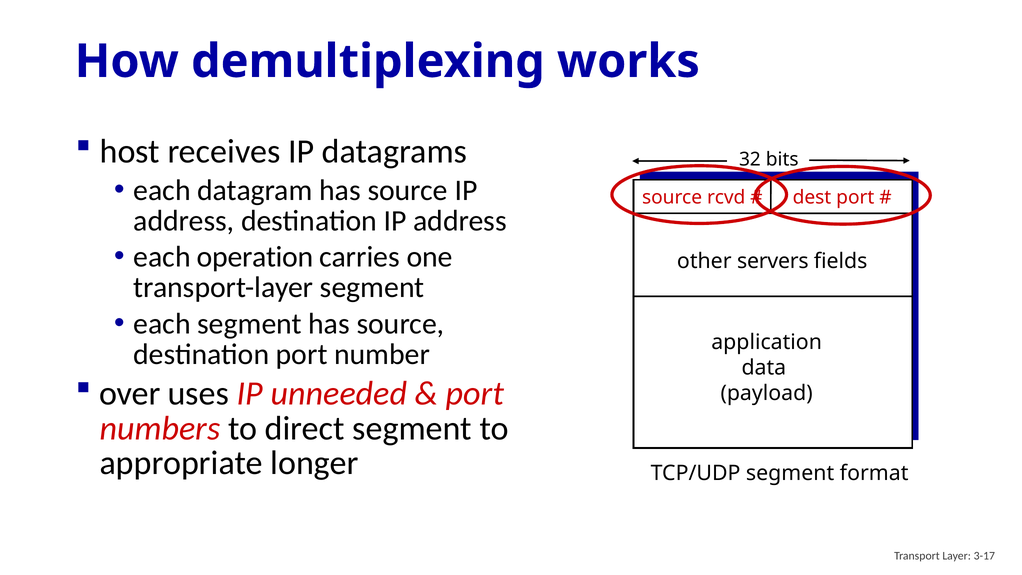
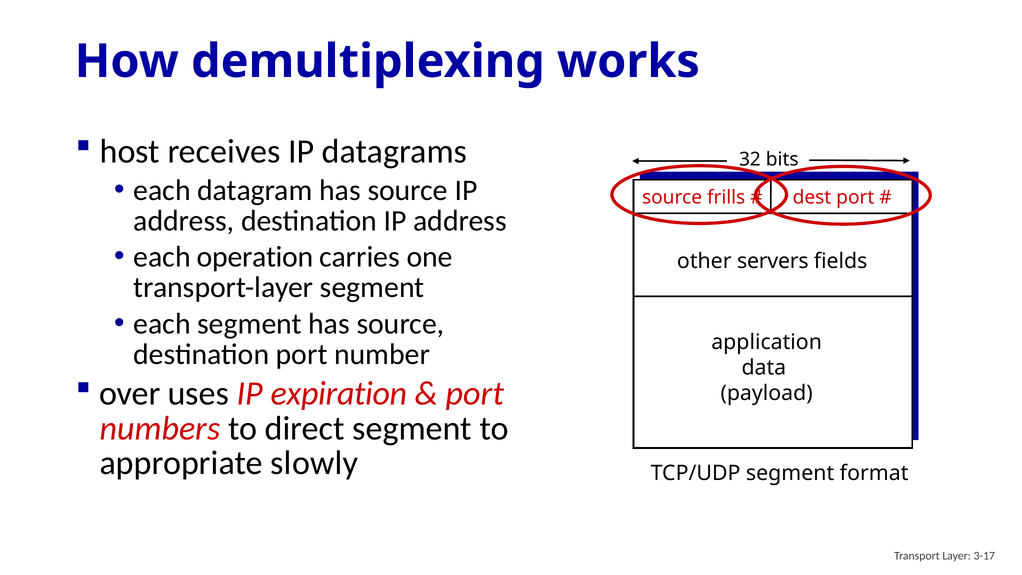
rcvd: rcvd -> frills
unneeded: unneeded -> expiration
longer: longer -> slowly
